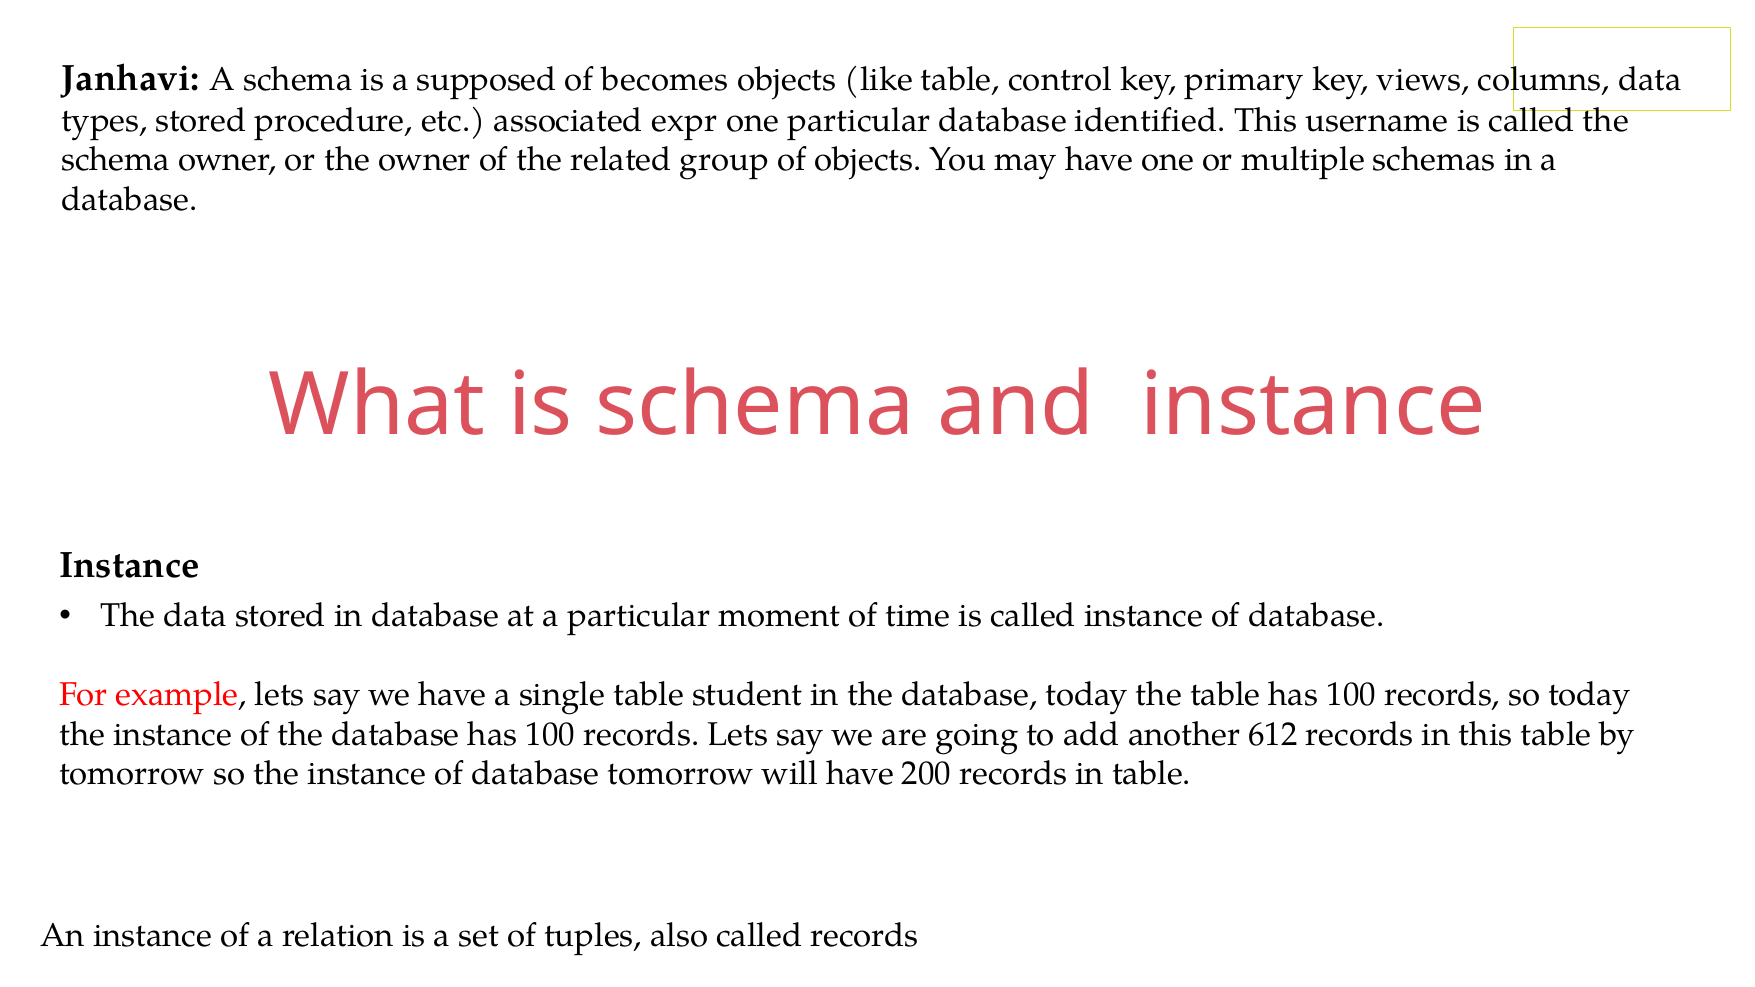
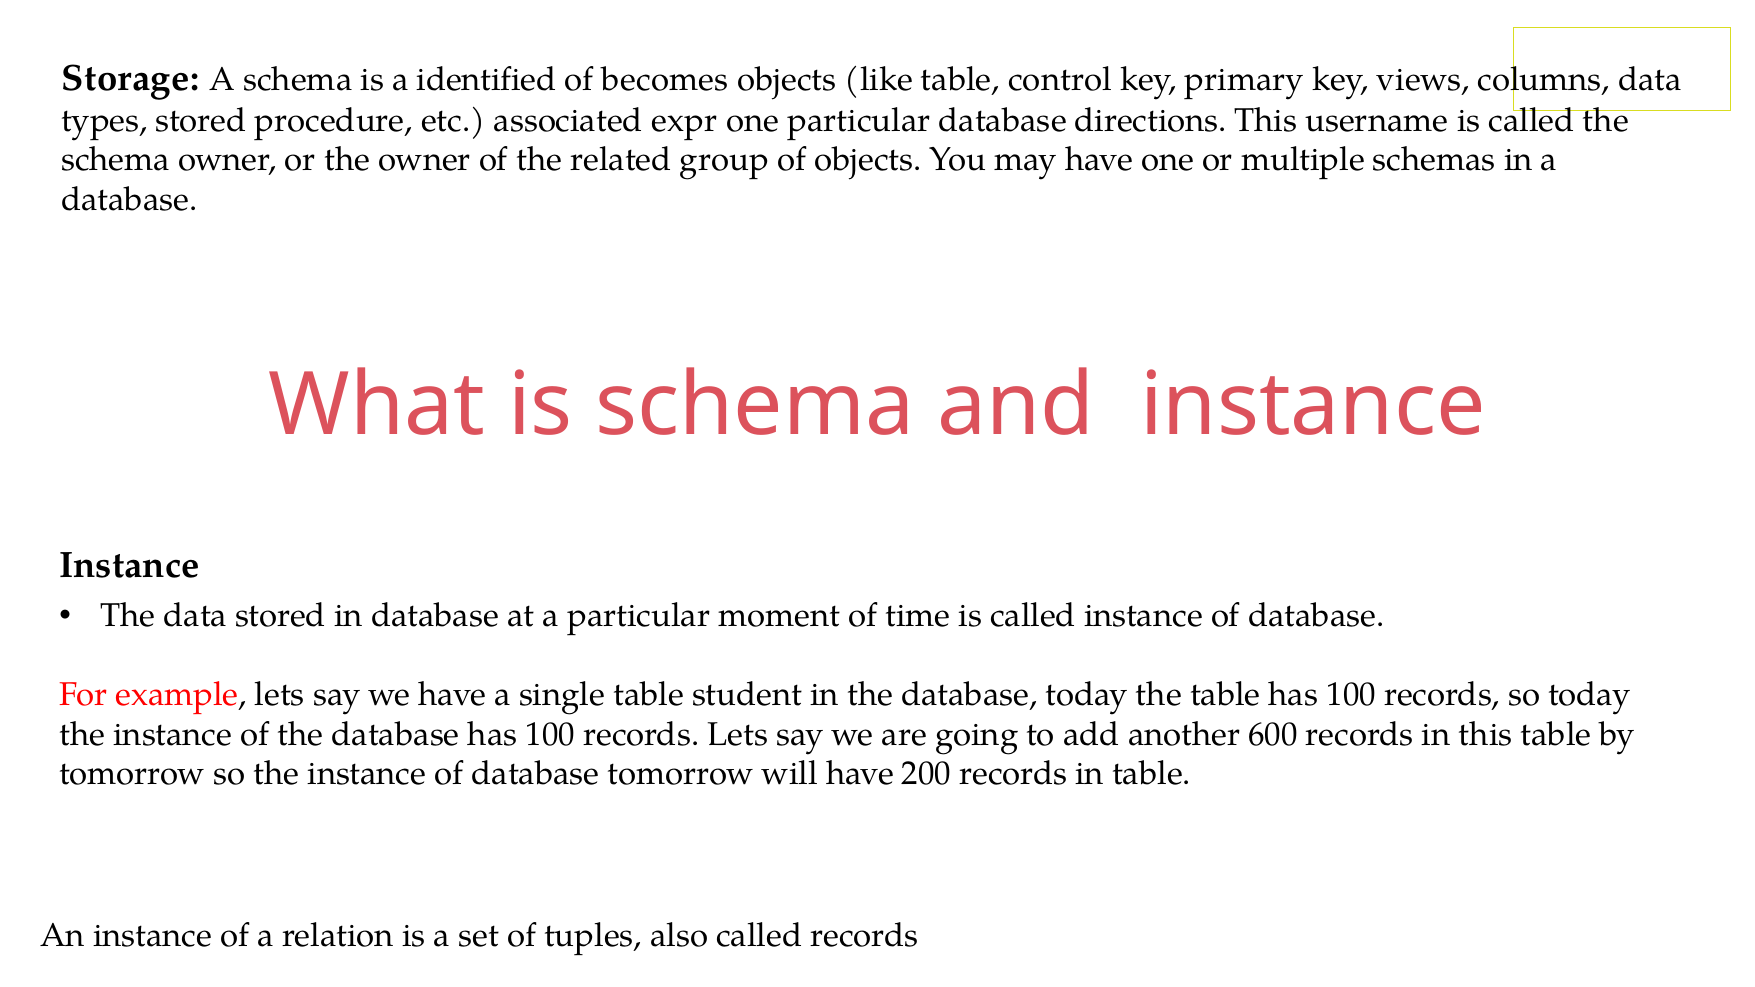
Janhavi: Janhavi -> Storage
supposed: supposed -> identified
identified: identified -> directions
612: 612 -> 600
